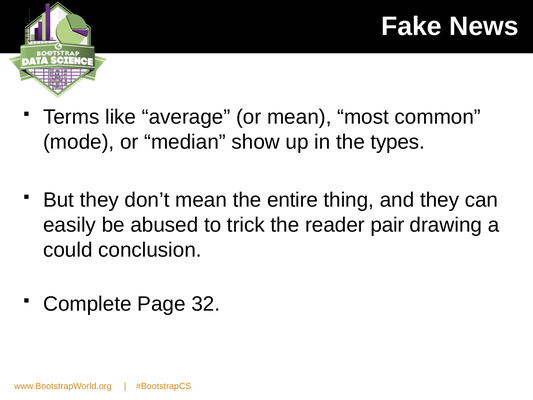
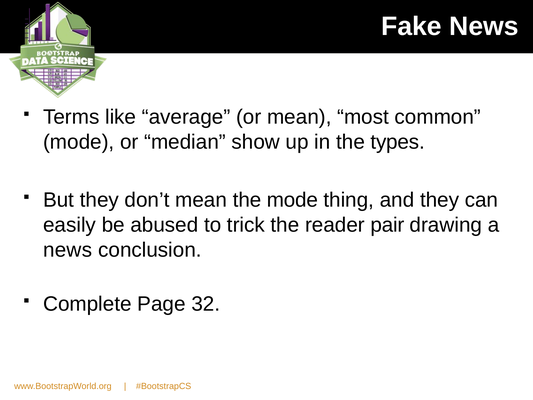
the entire: entire -> mode
could at (68, 250): could -> news
